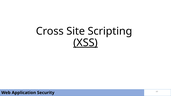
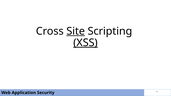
Site underline: none -> present
